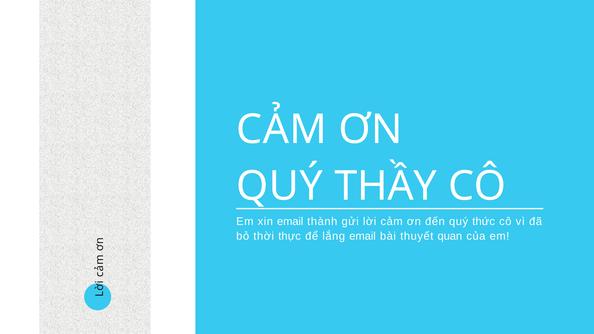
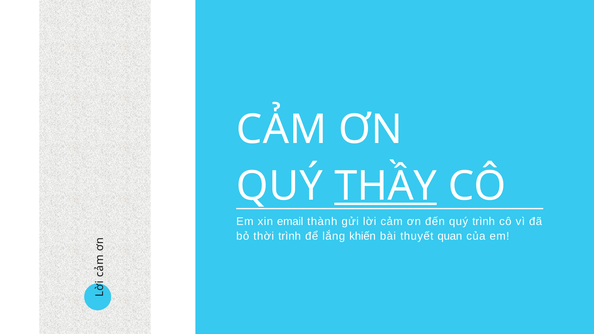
THẦY underline: none -> present
quý thức: thức -> trình
thời thực: thực -> trình
lắng email: email -> khiến
